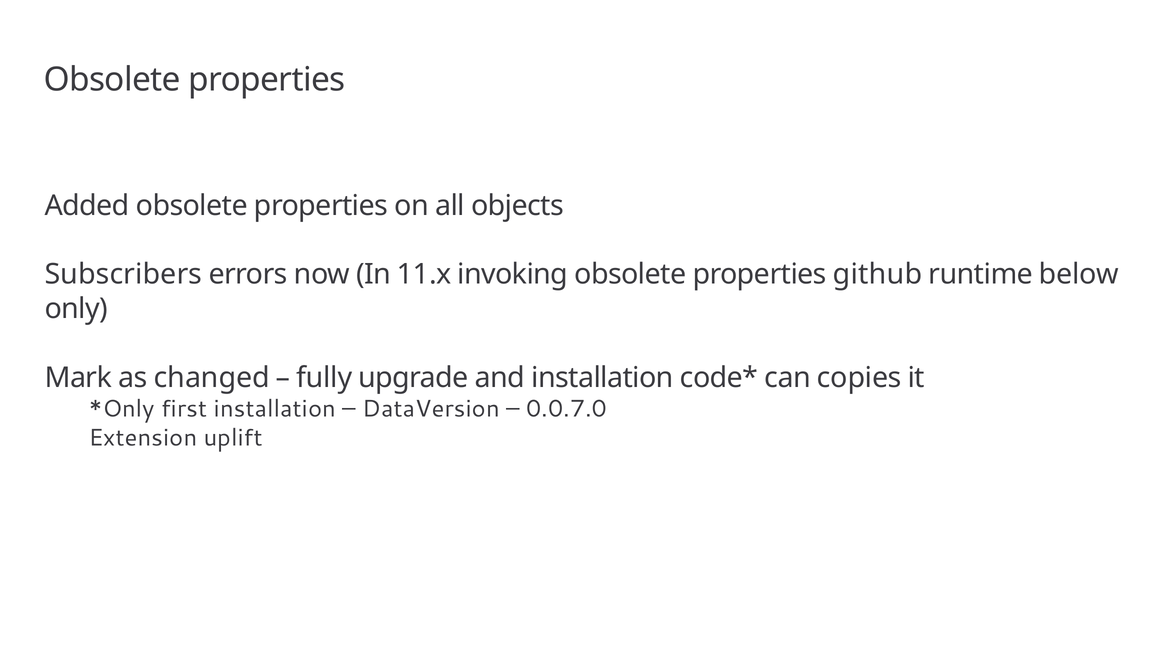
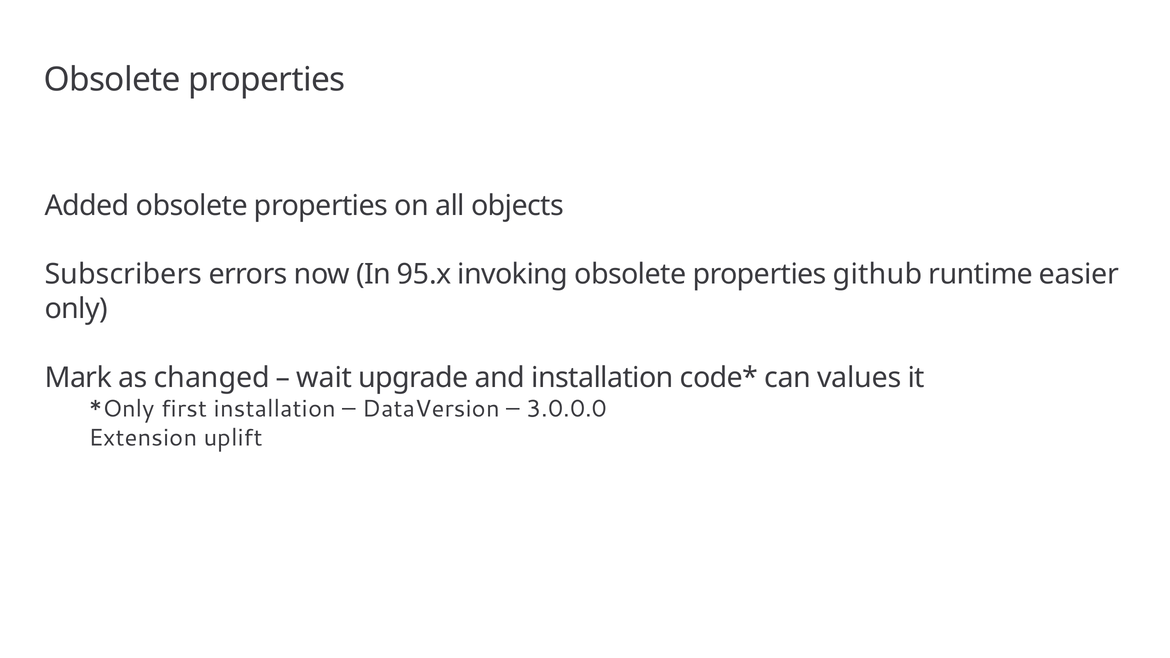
11.x: 11.x -> 95.x
below: below -> easier
fully: fully -> wait
copies: copies -> values
0.0.7.0: 0.0.7.0 -> 3.0.0.0
